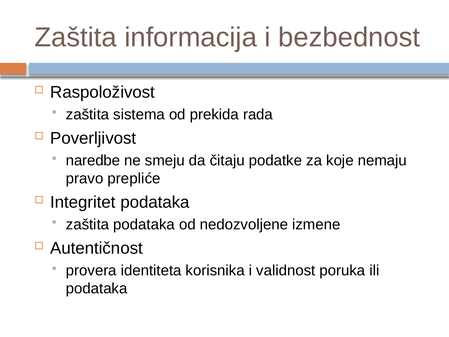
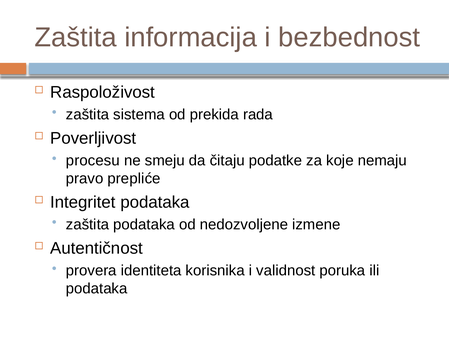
naredbe: naredbe -> procesu
